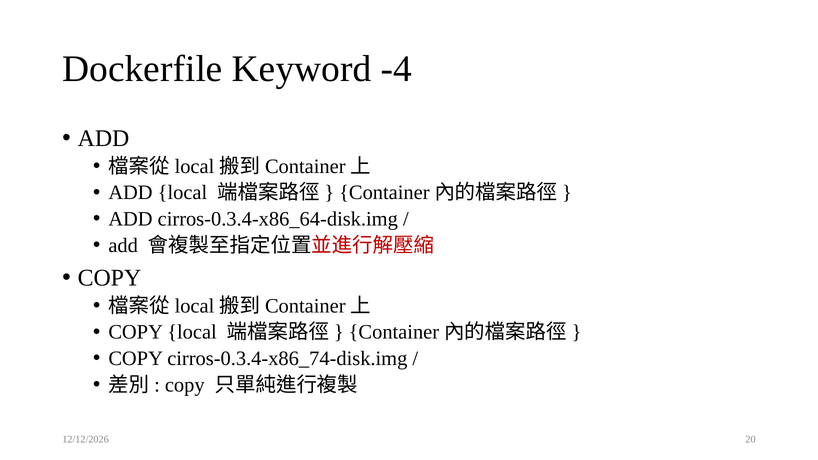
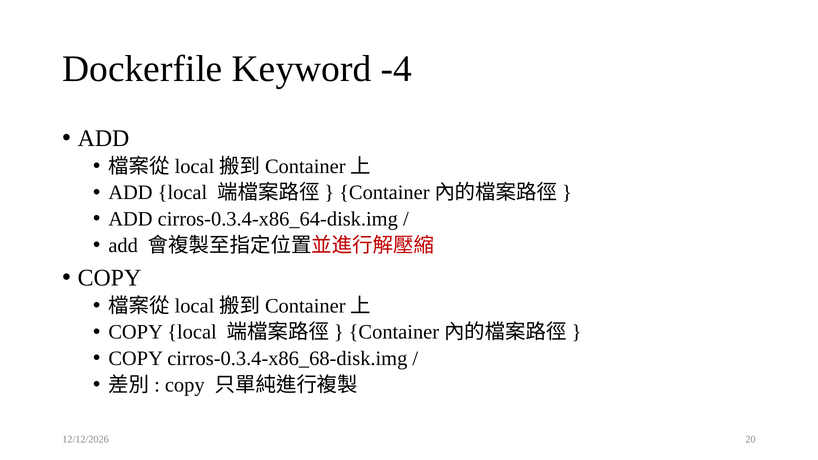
cirros-0.3.4-x86_74-disk.img: cirros-0.3.4-x86_74-disk.img -> cirros-0.3.4-x86_68-disk.img
